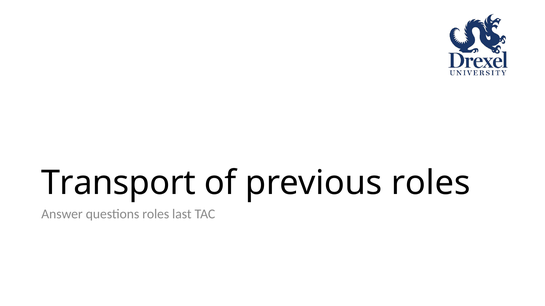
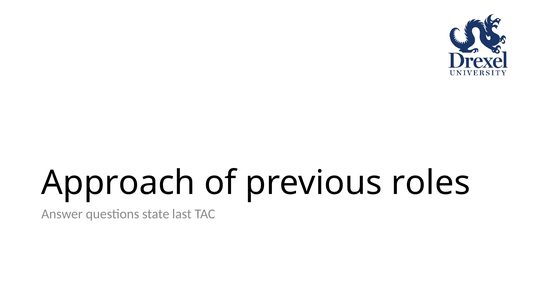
Transport: Transport -> Approach
questions roles: roles -> state
